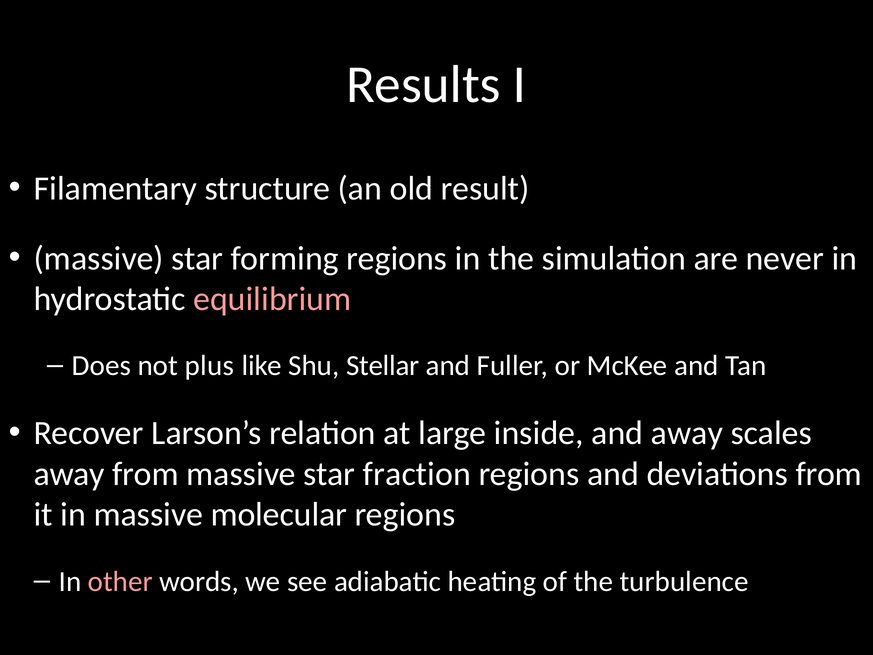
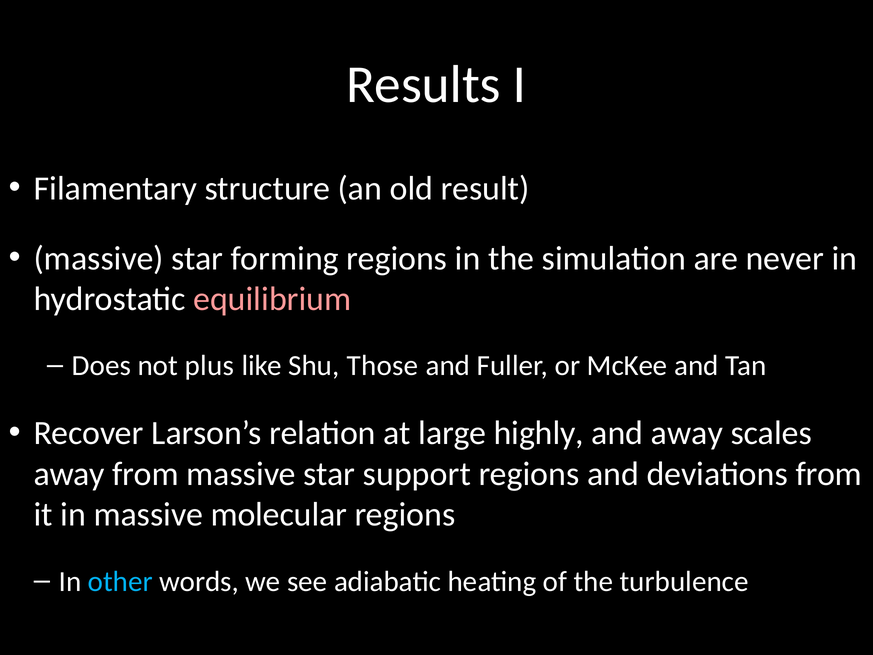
Stellar: Stellar -> Those
inside: inside -> highly
fraction: fraction -> support
other colour: pink -> light blue
